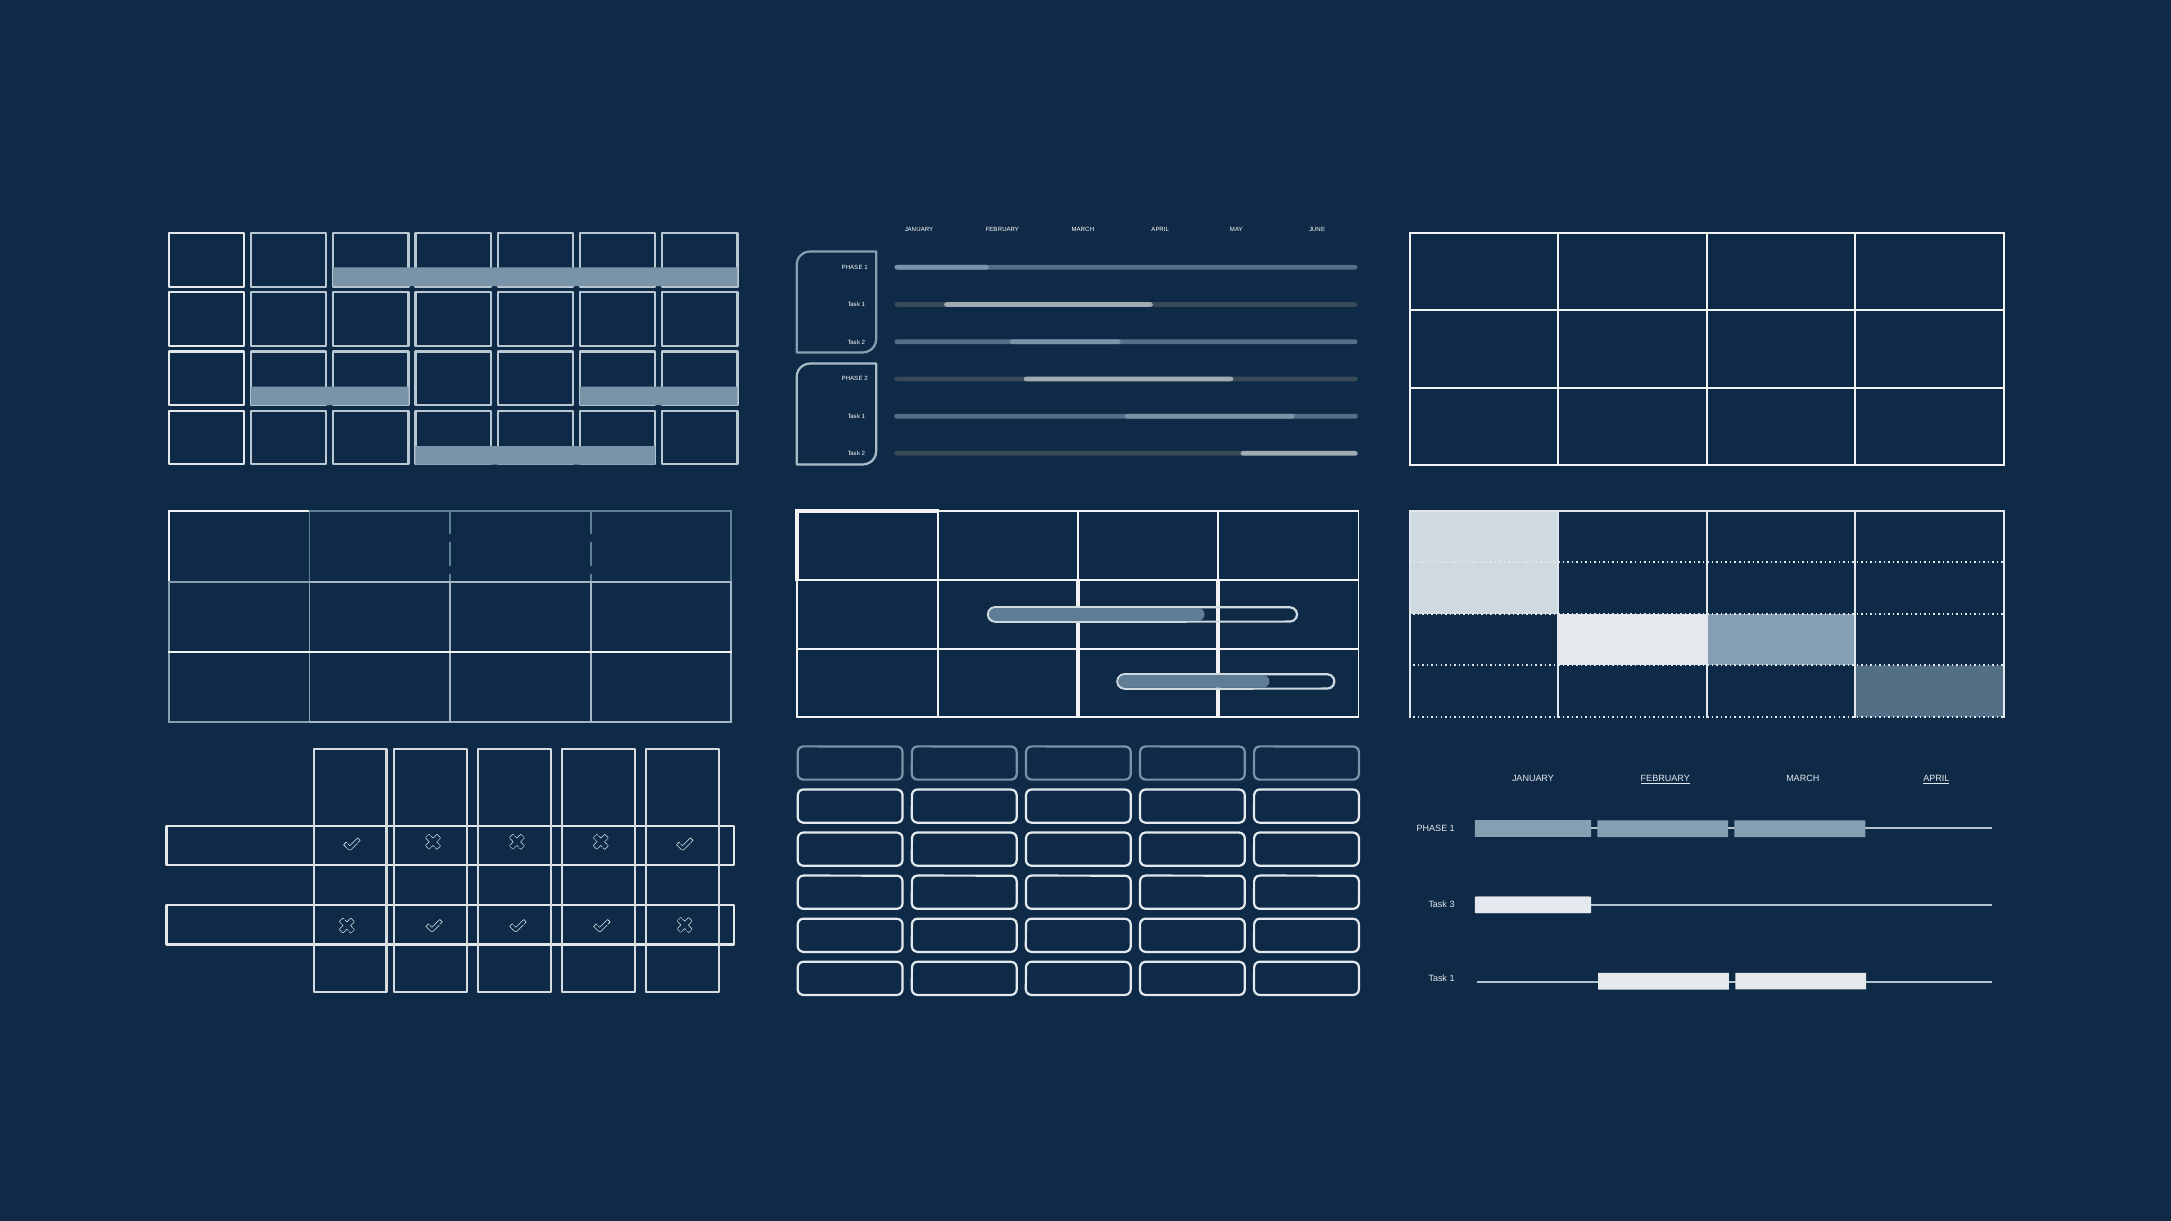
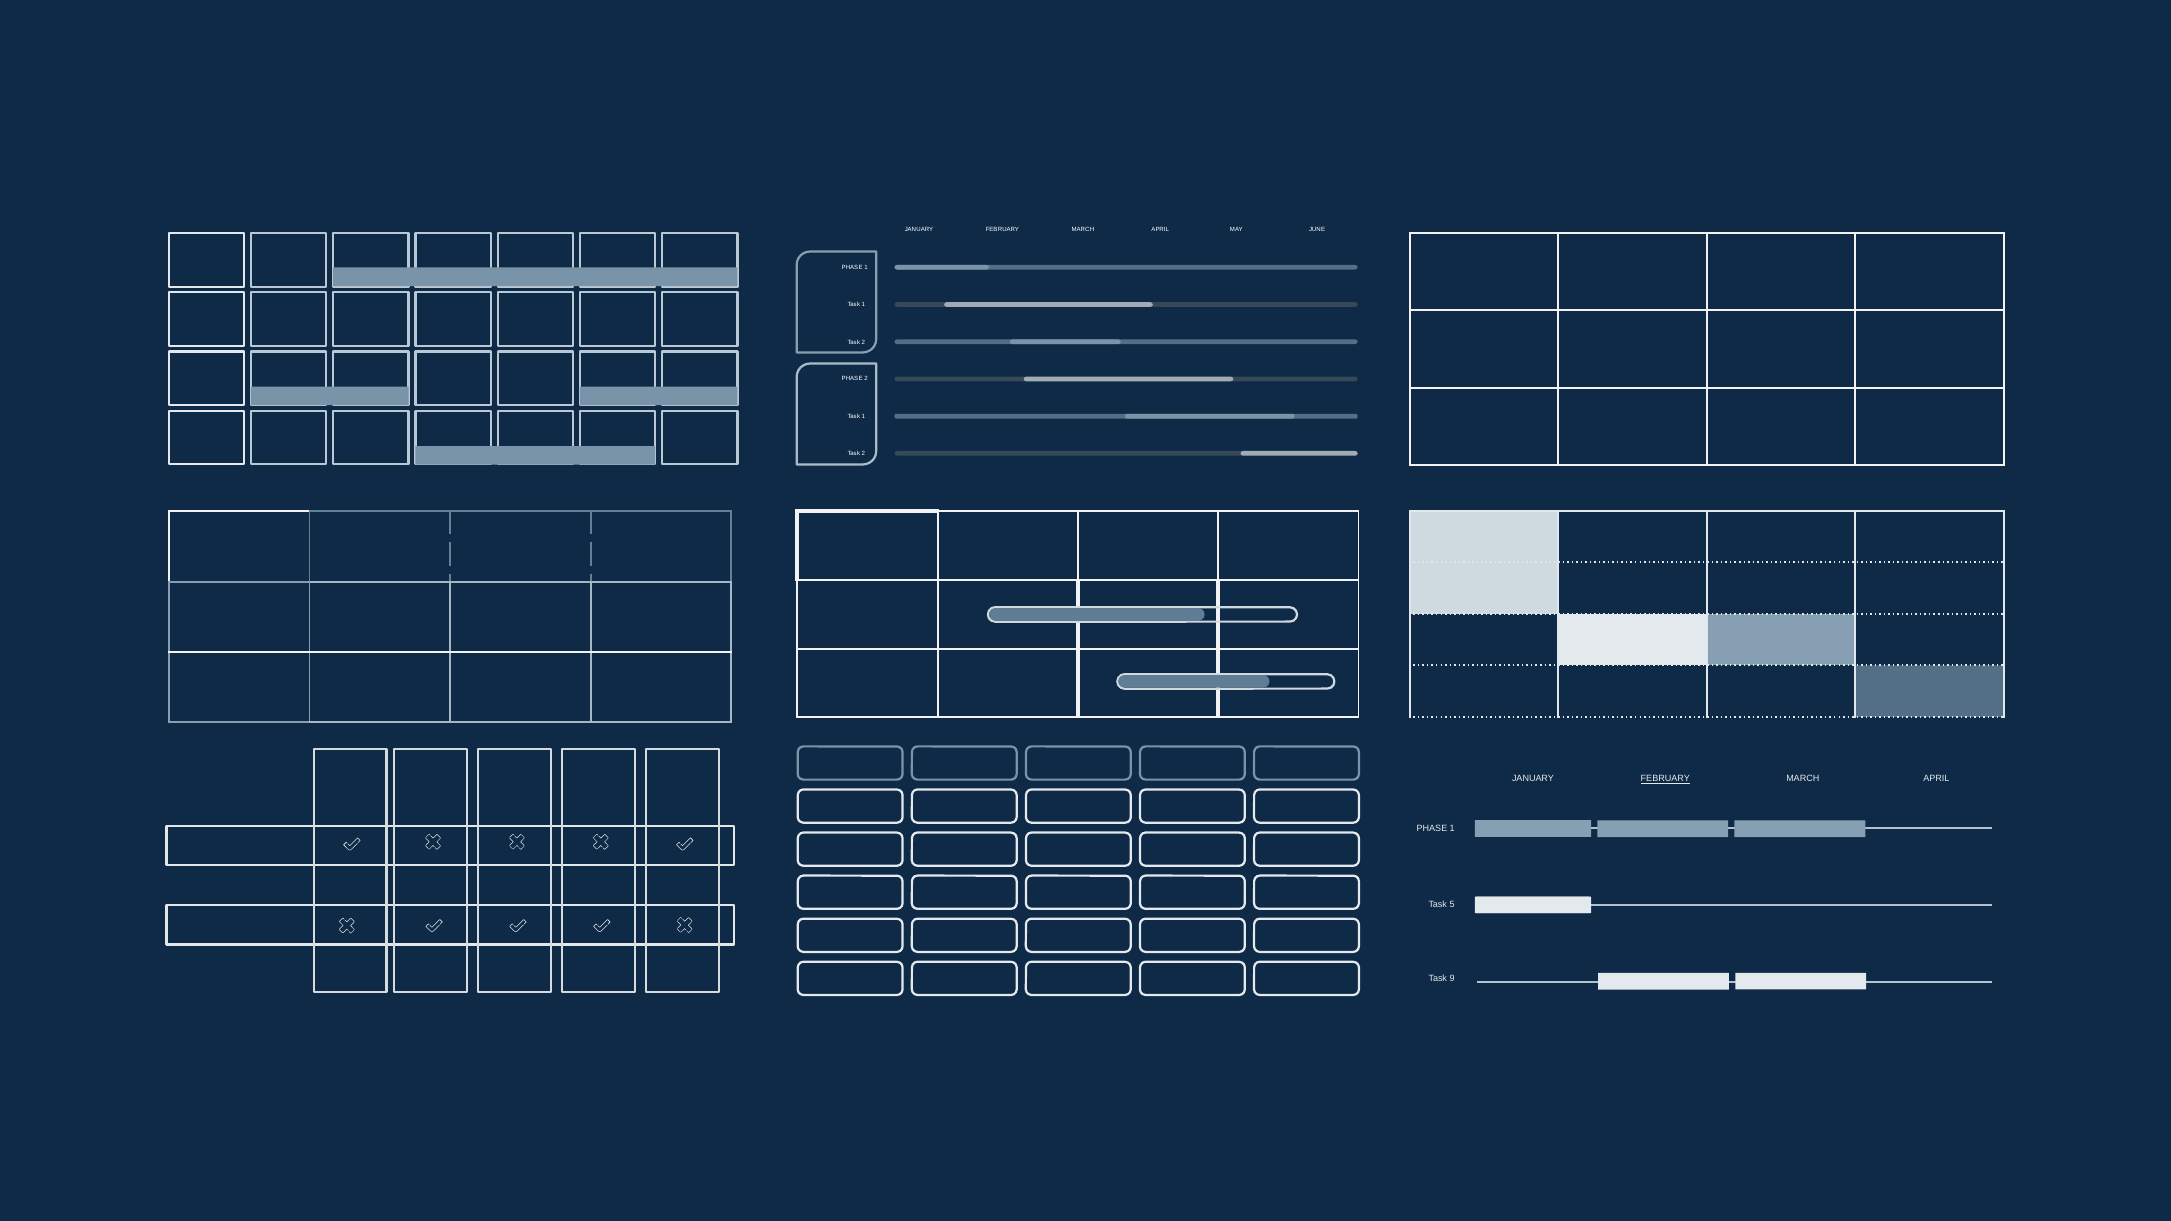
APRIL at (1936, 779) underline: present -> none
3: 3 -> 5
1 at (1452, 979): 1 -> 9
